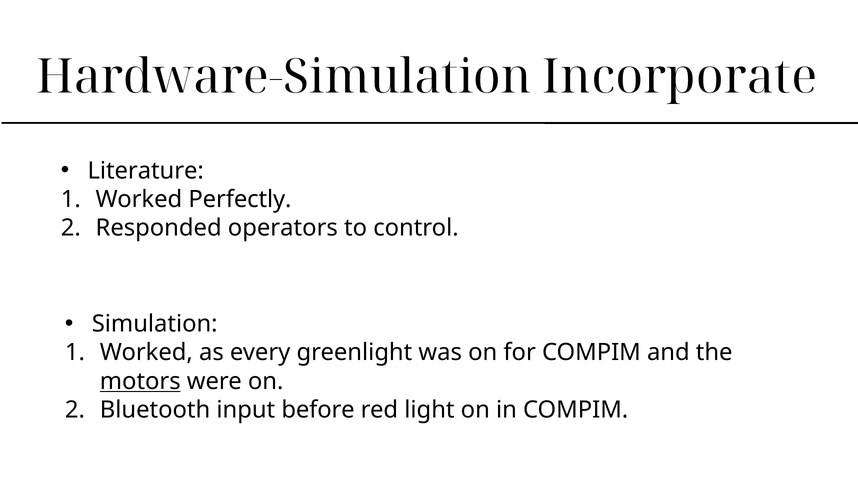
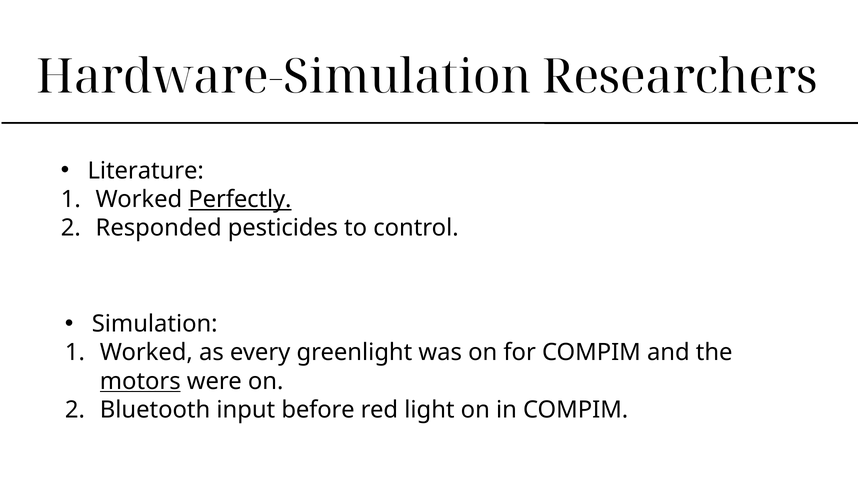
Incorporate: Incorporate -> Researchers
Perfectly underline: none -> present
operators: operators -> pesticides
